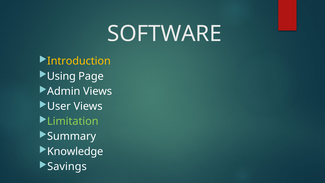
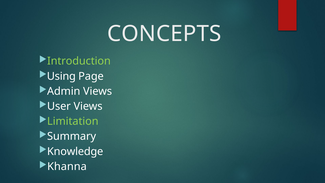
SOFTWARE: SOFTWARE -> CONCEPTS
Introduction colour: yellow -> light green
Savings: Savings -> Khanna
